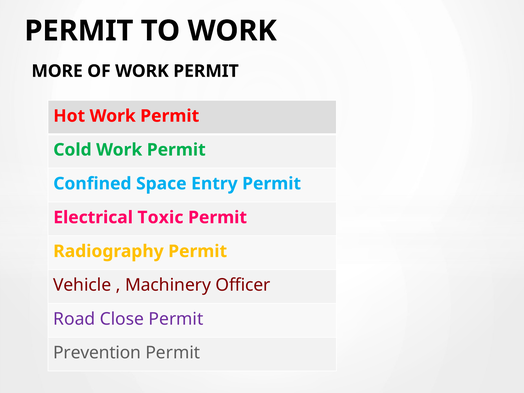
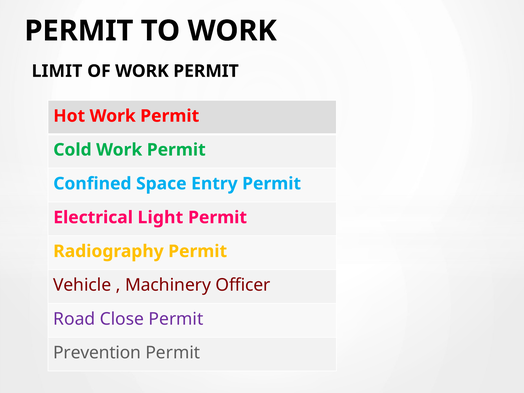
MORE: MORE -> LIMIT
Toxic: Toxic -> Light
